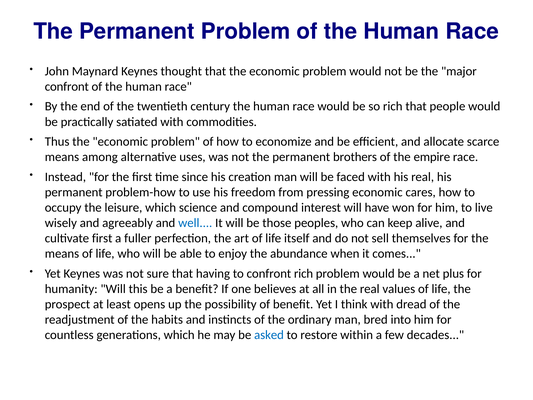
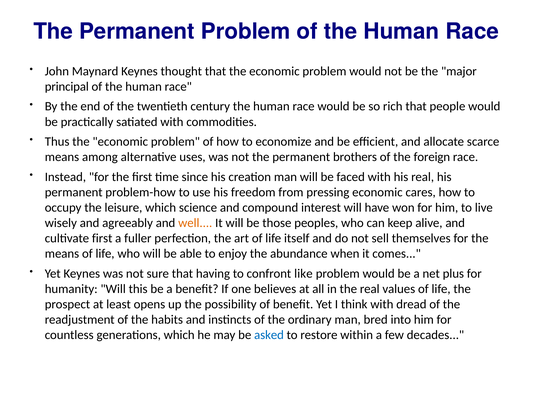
confront at (67, 87): confront -> principal
empire: empire -> foreign
well colour: blue -> orange
confront rich: rich -> like
